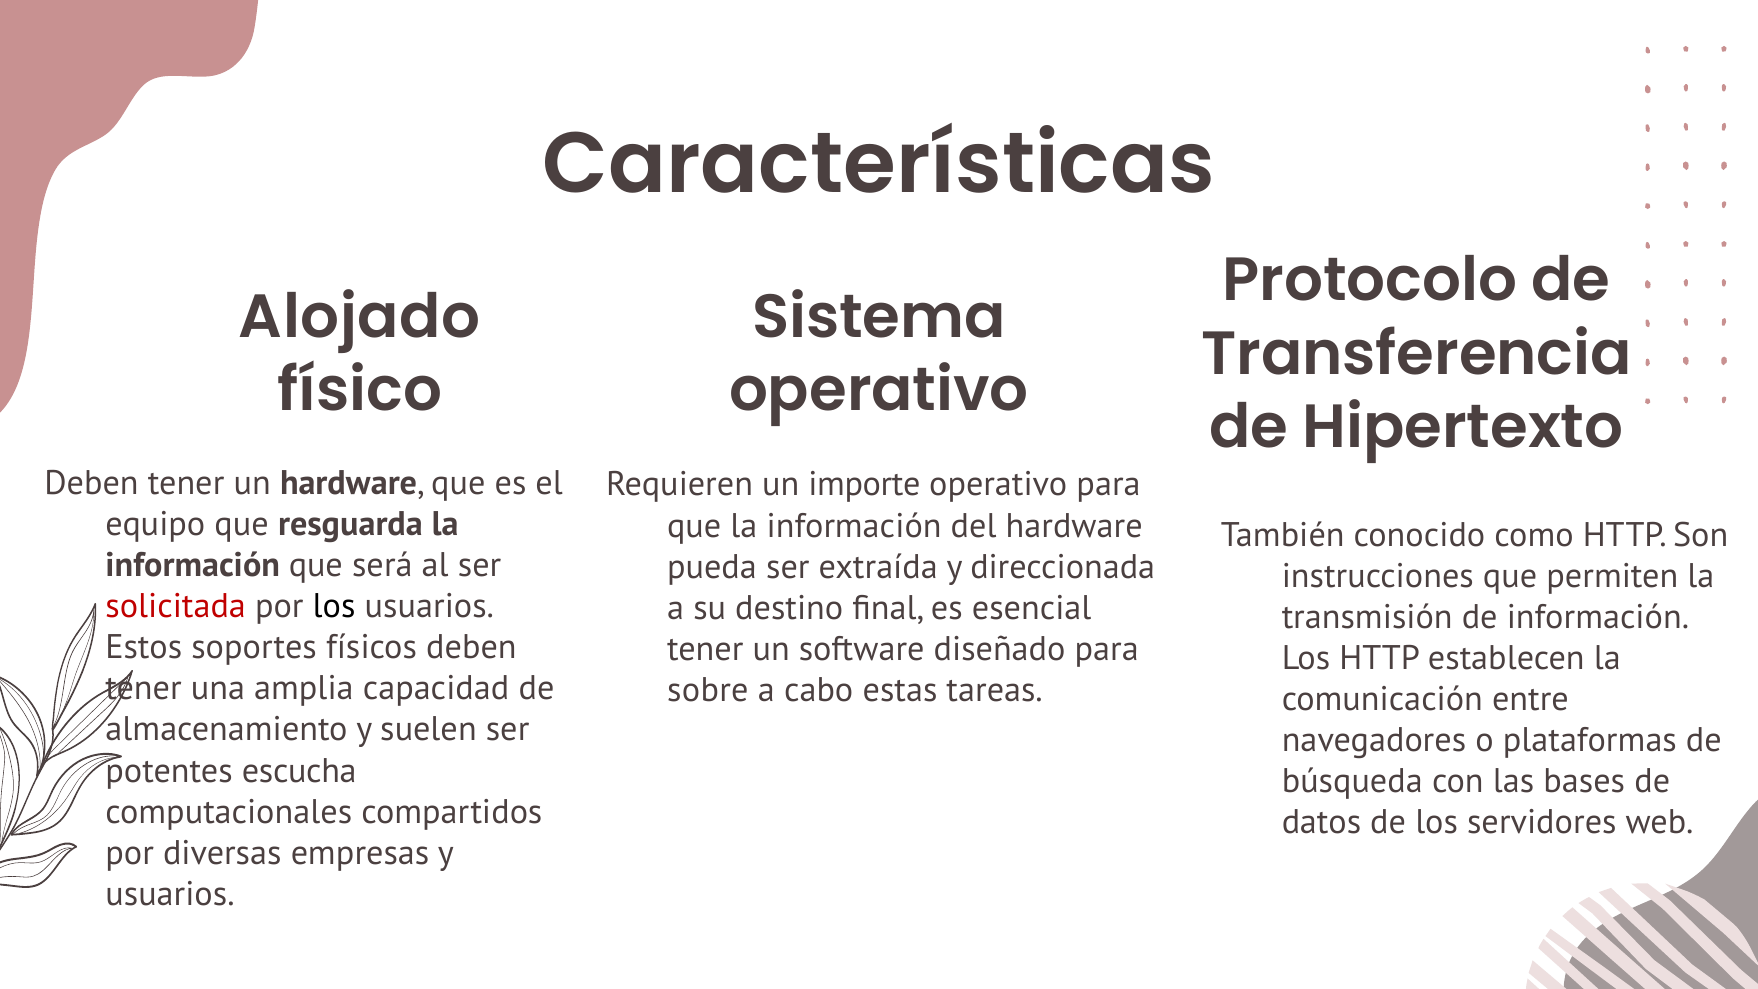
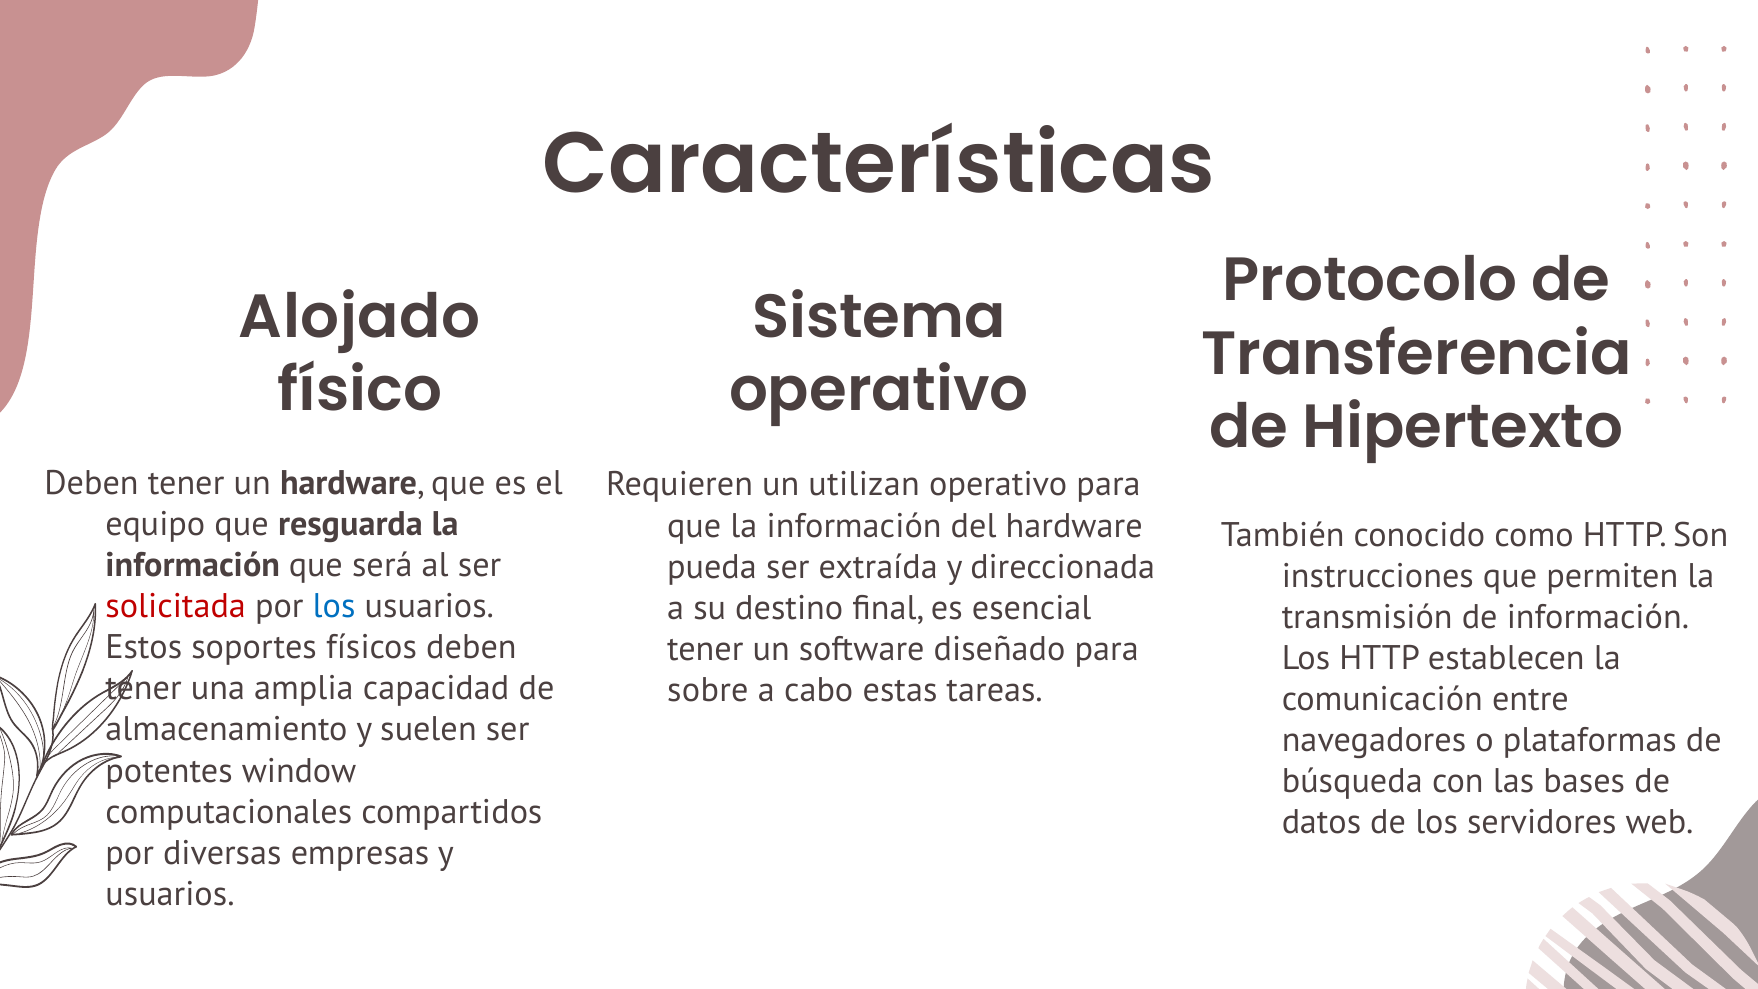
importe: importe -> utilizan
los at (334, 607) colour: black -> blue
escucha: escucha -> window
